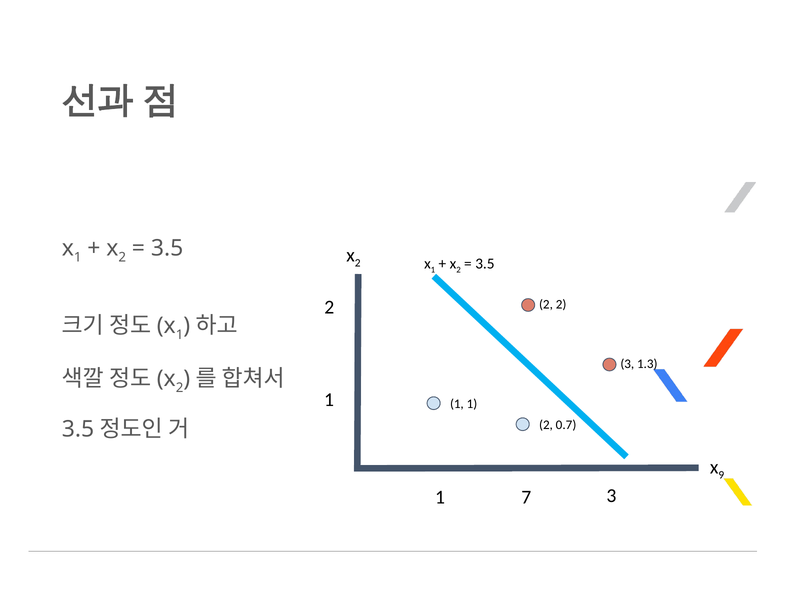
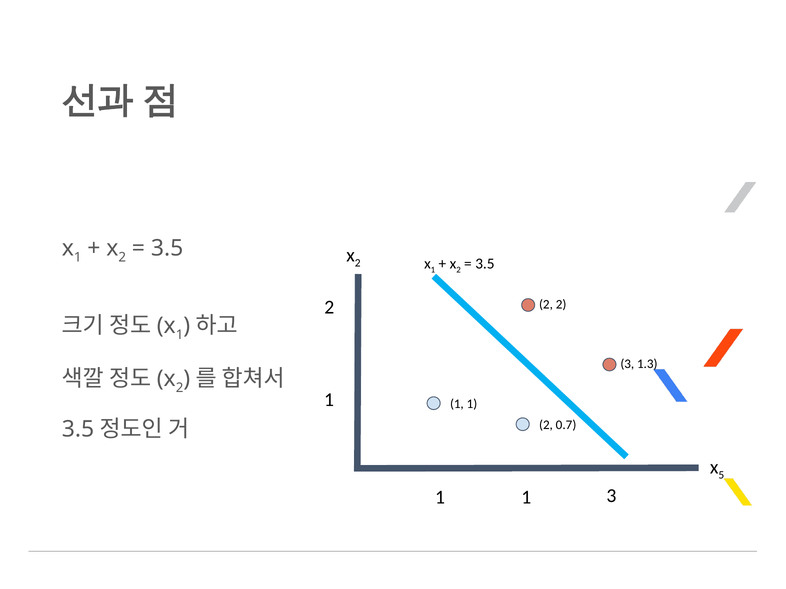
9: 9 -> 5
7 at (526, 498): 7 -> 1
